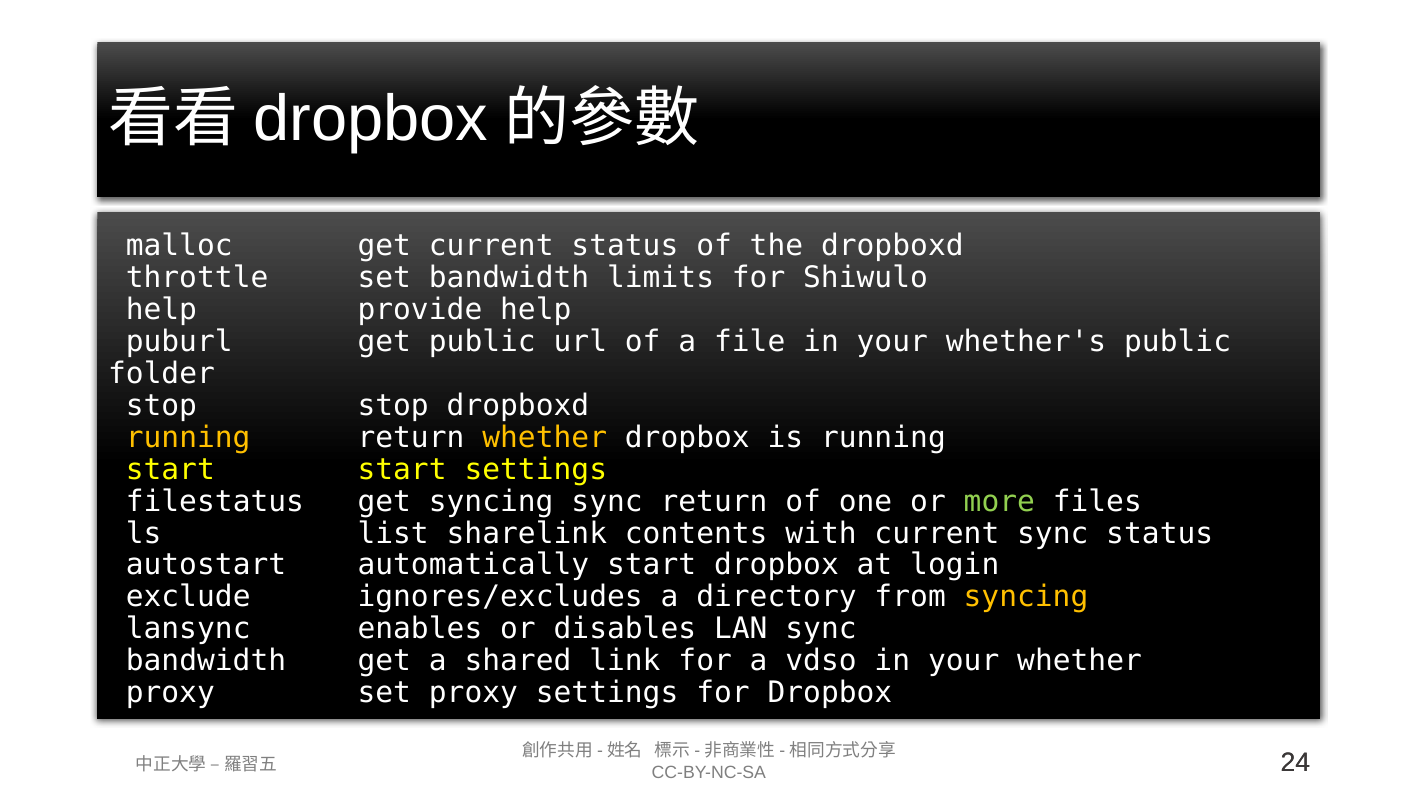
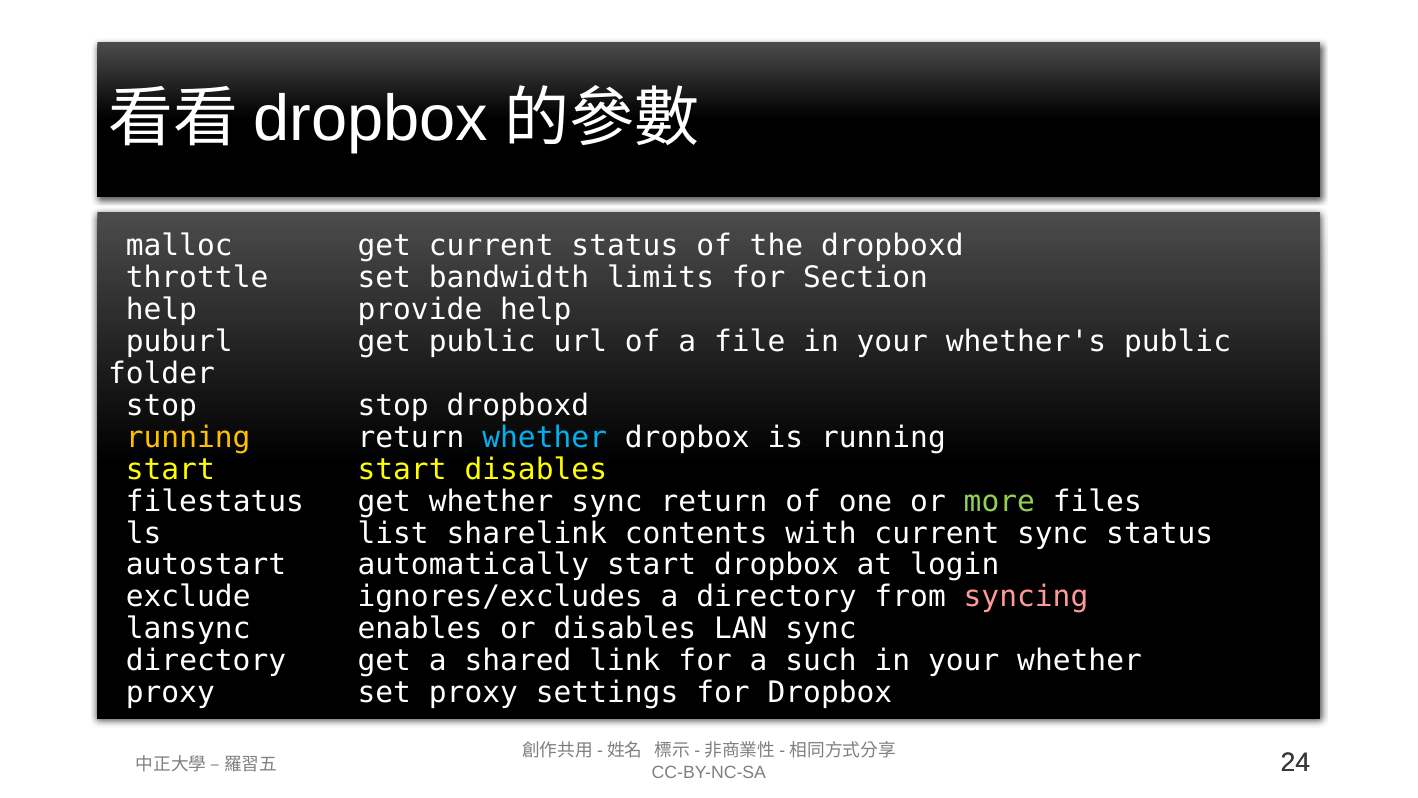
Shiwulo: Shiwulo -> Section
whether at (545, 437) colour: yellow -> light blue
start settings: settings -> disables
get syncing: syncing -> whether
syncing at (1026, 597) colour: yellow -> pink
bandwidth at (206, 661): bandwidth -> directory
vdso: vdso -> such
